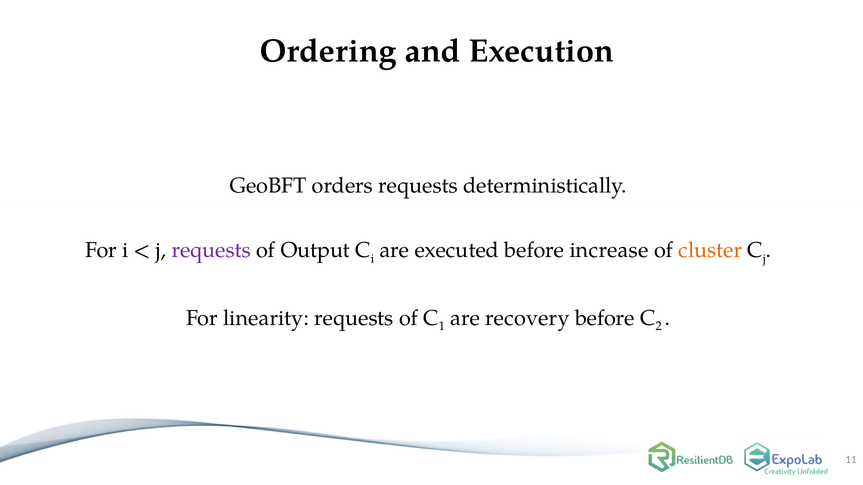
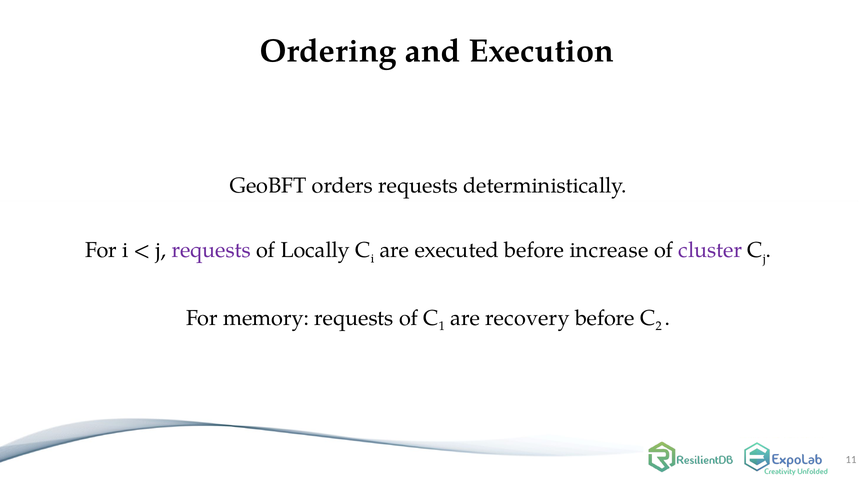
Output: Output -> Locally
cluster colour: orange -> purple
linearity: linearity -> memory
